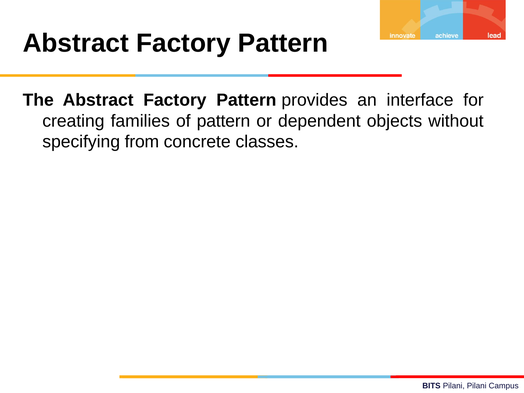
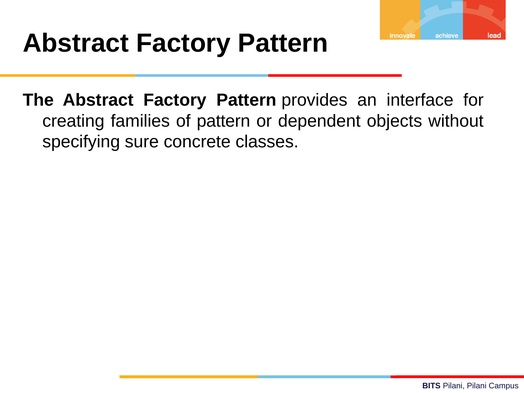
from: from -> sure
